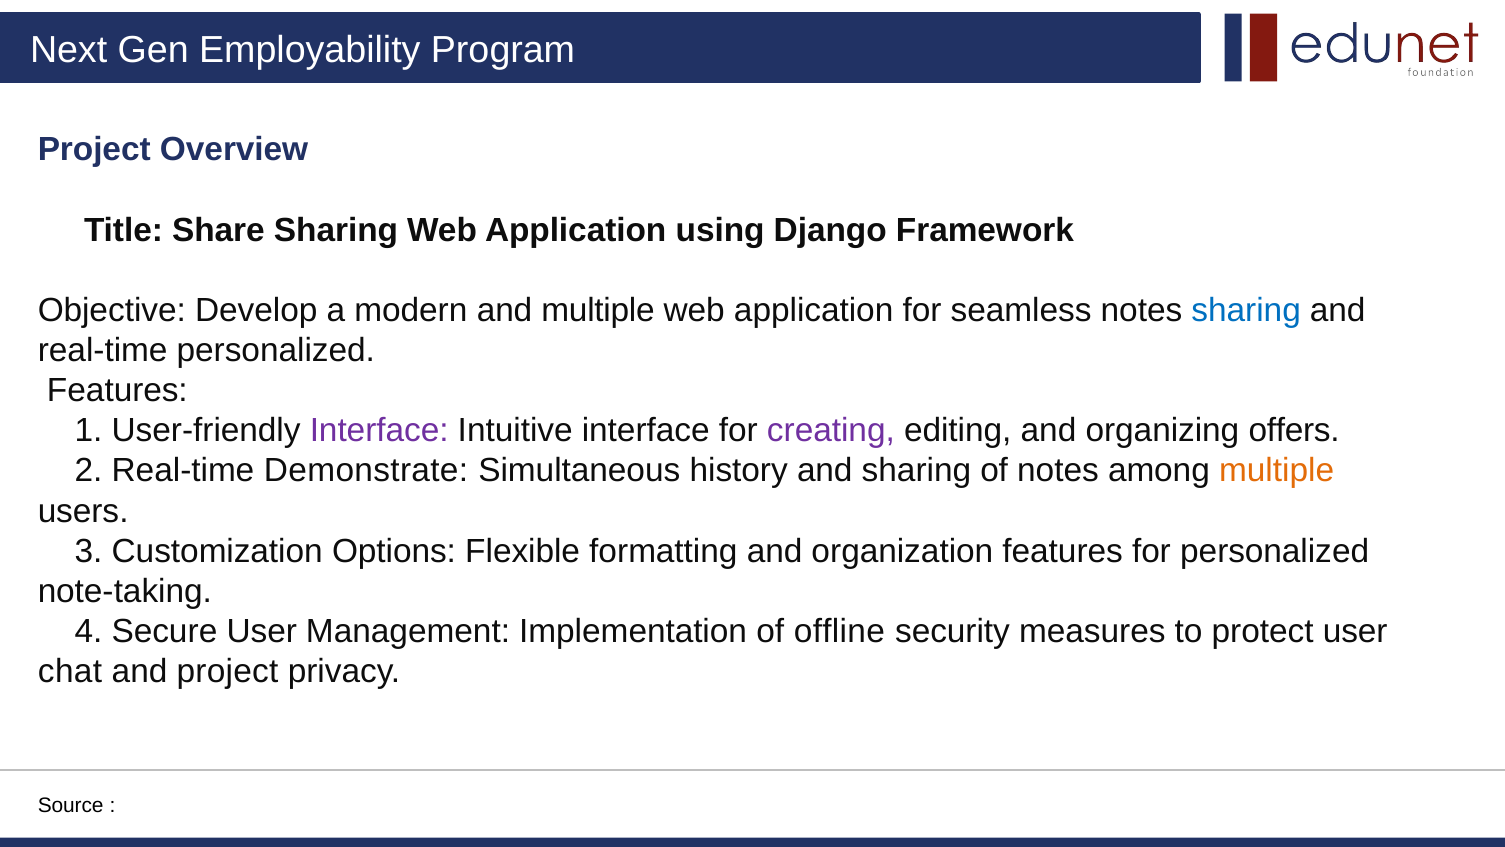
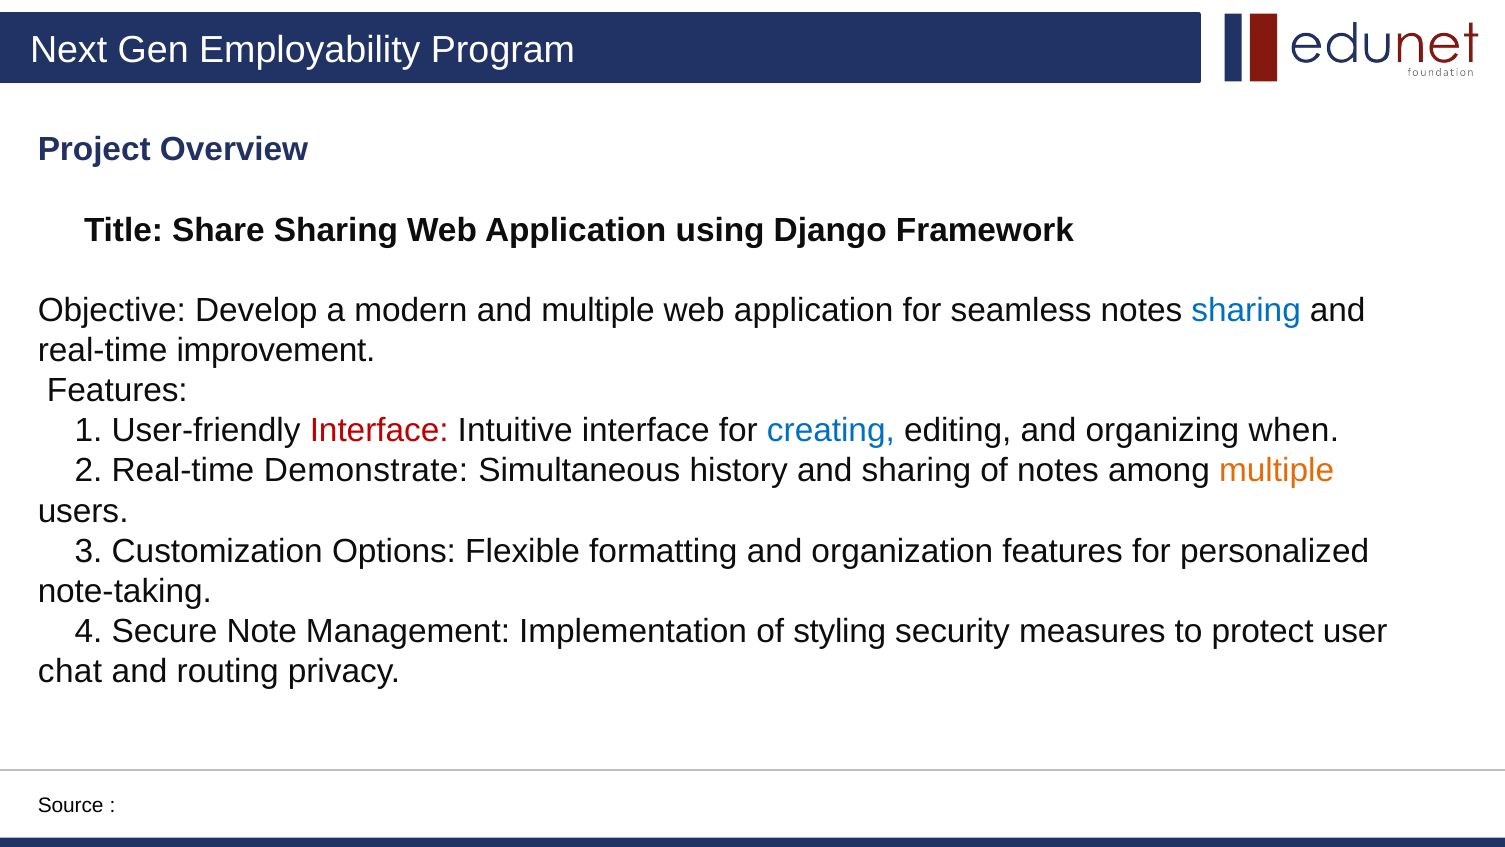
real-time personalized: personalized -> improvement
Interface at (379, 431) colour: purple -> red
creating colour: purple -> blue
offers: offers -> when
Secure User: User -> Note
offline: offline -> styling
and project: project -> routing
